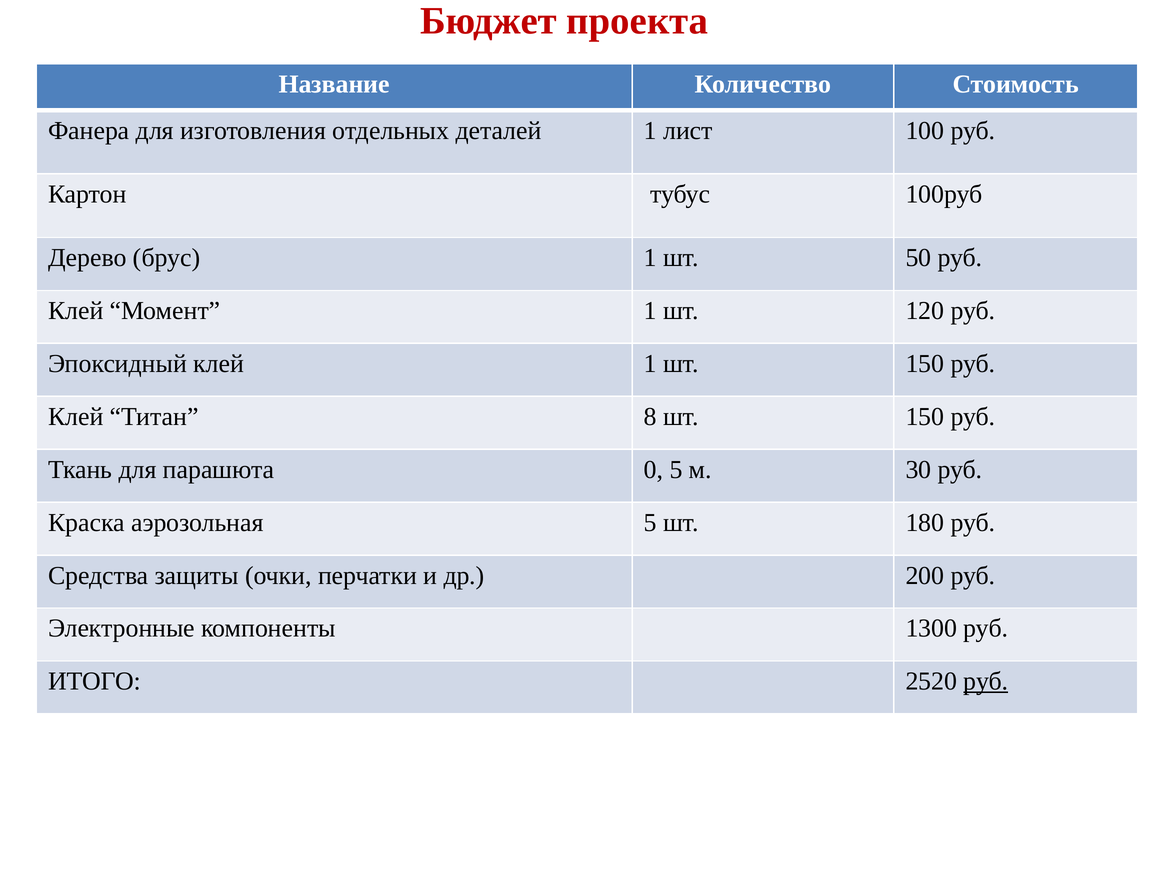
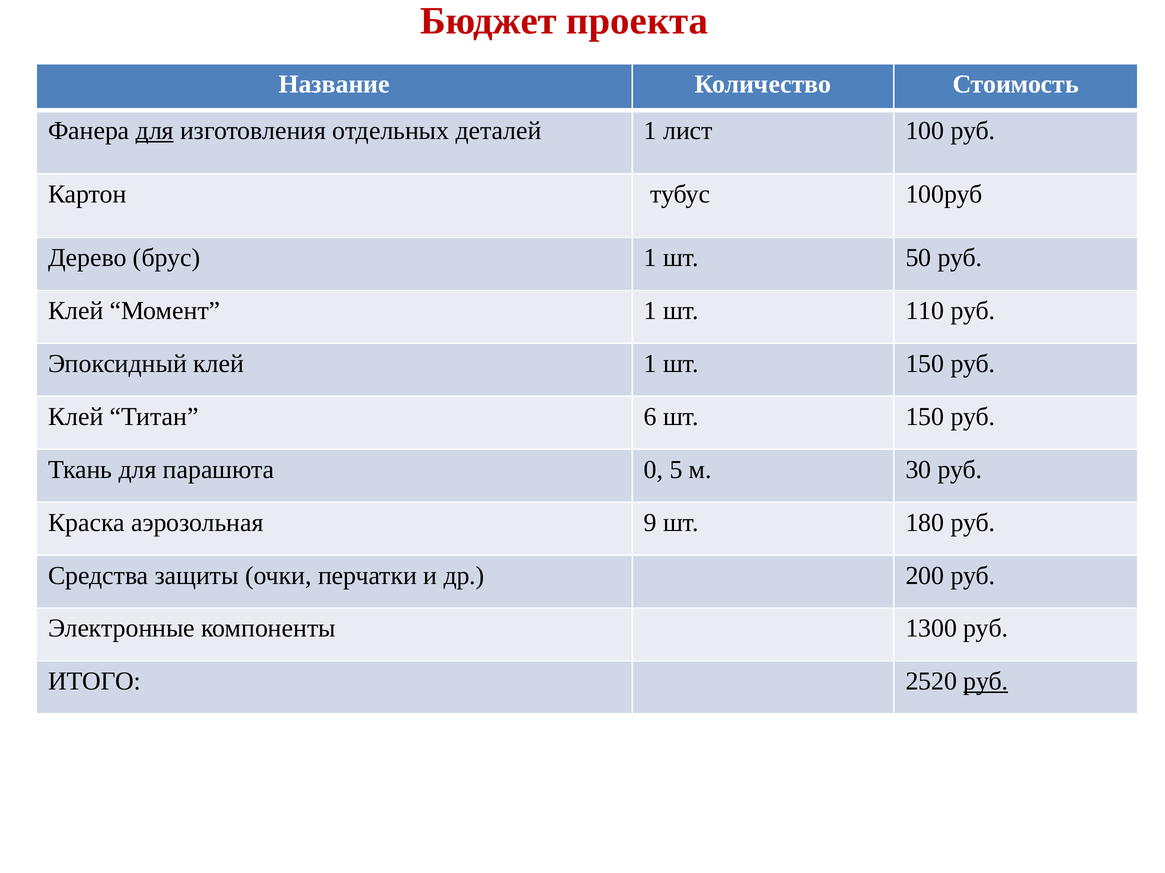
для at (155, 131) underline: none -> present
120: 120 -> 110
8: 8 -> 6
аэрозольная 5: 5 -> 9
